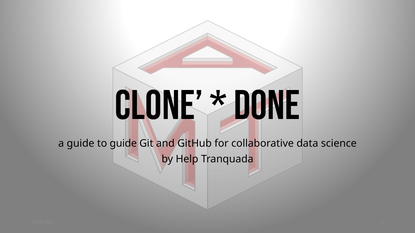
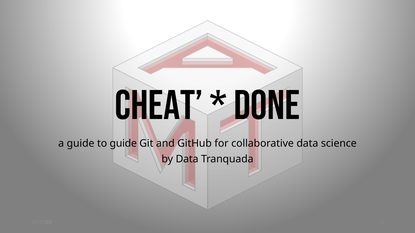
Clone: Clone -> Cheat
by Help: Help -> Data
